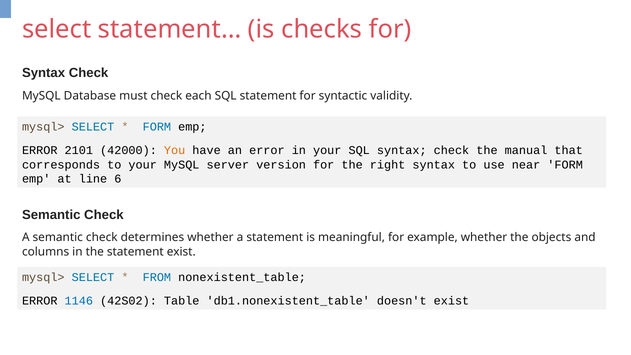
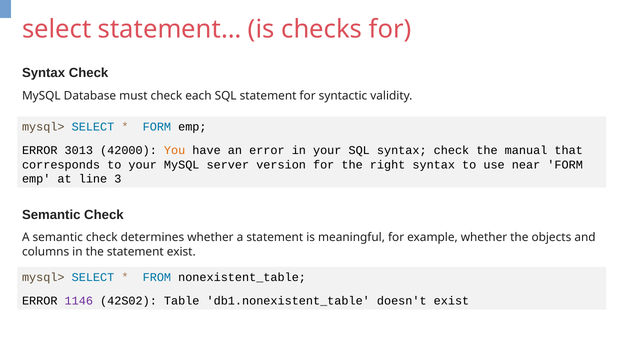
2101: 2101 -> 3013
6: 6 -> 3
1146 colour: blue -> purple
